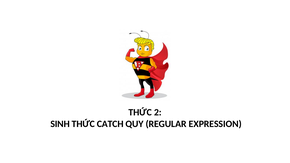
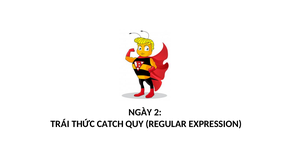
THỨC at (140, 112): THỨC -> NGÀY
SINH: SINH -> TRÁI
